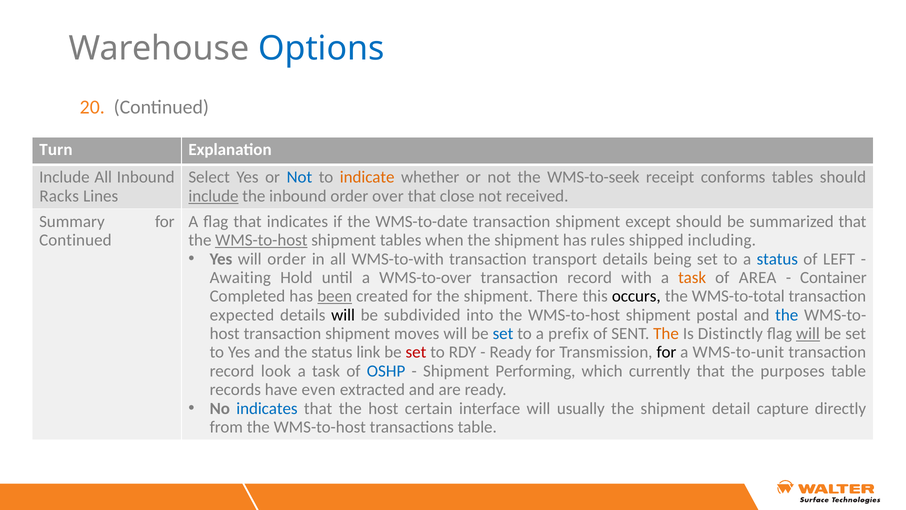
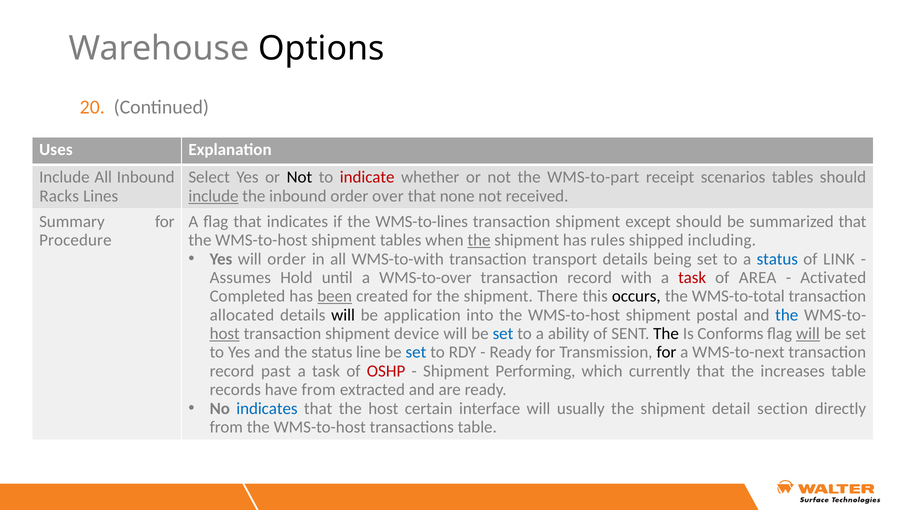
Options colour: blue -> black
Turn: Turn -> Uses
Not at (299, 177) colour: blue -> black
indicate colour: orange -> red
WMS-to-seek: WMS-to-seek -> WMS-to-part
conforms: conforms -> scenarios
close: close -> none
WMS-to-date: WMS-to-date -> WMS-to-lines
Continued at (75, 240): Continued -> Procedure
WMS-to-host at (261, 240) underline: present -> none
the at (479, 240) underline: none -> present
LEFT: LEFT -> LINK
Awaiting: Awaiting -> Assumes
task at (692, 277) colour: orange -> red
Container: Container -> Activated
expected: expected -> allocated
subdivided: subdivided -> application
host at (225, 333) underline: none -> present
moves: moves -> device
prefix: prefix -> ability
The at (666, 333) colour: orange -> black
Distinctly: Distinctly -> Conforms
link: link -> line
set at (416, 352) colour: red -> blue
WMS-to-unit: WMS-to-unit -> WMS-to-next
look: look -> past
OSHP colour: blue -> red
purposes: purposes -> increases
have even: even -> from
capture: capture -> section
